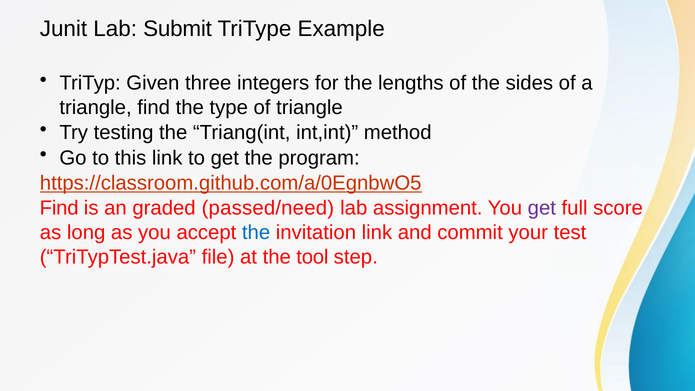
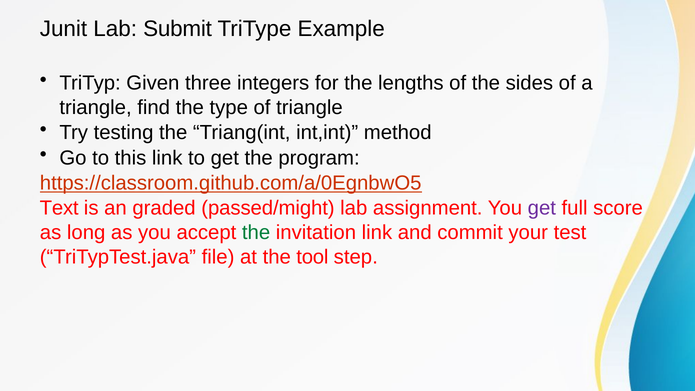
Find at (59, 208): Find -> Text
passed/need: passed/need -> passed/might
the at (256, 232) colour: blue -> green
